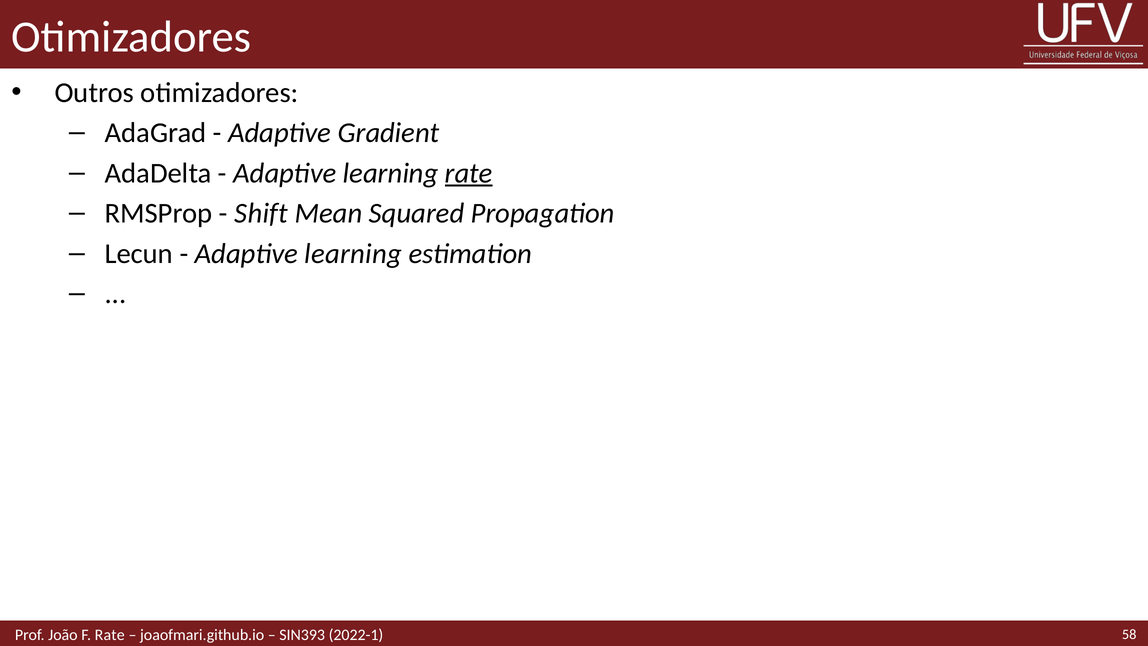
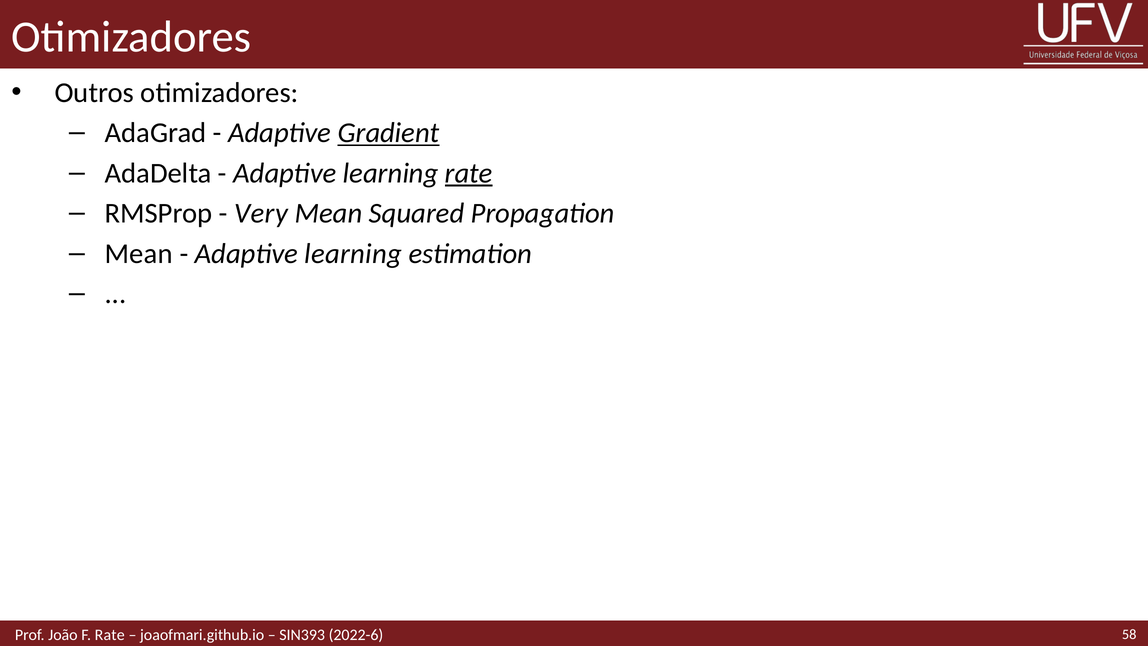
Gradient underline: none -> present
Shift: Shift -> Very
Lecun at (139, 253): Lecun -> Mean
2022-1: 2022-1 -> 2022-6
